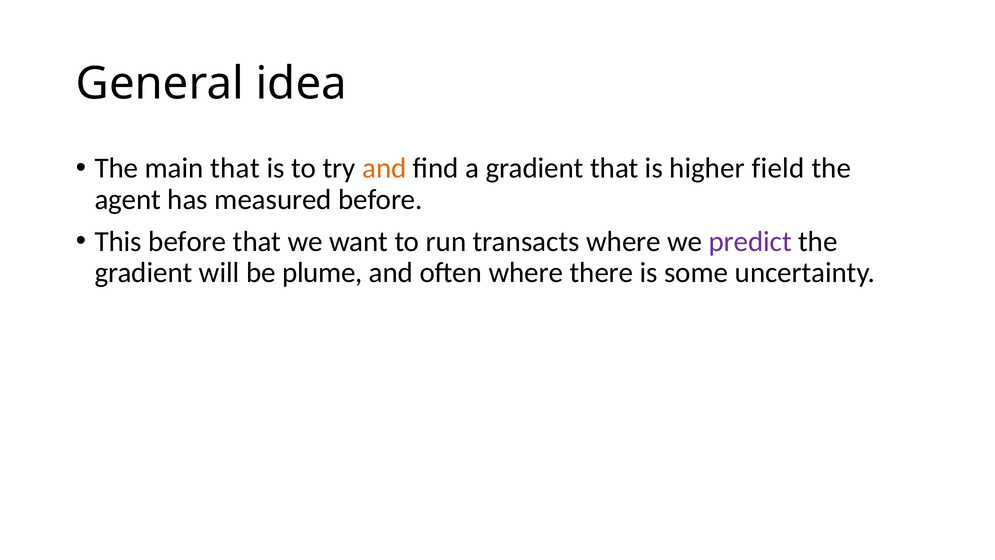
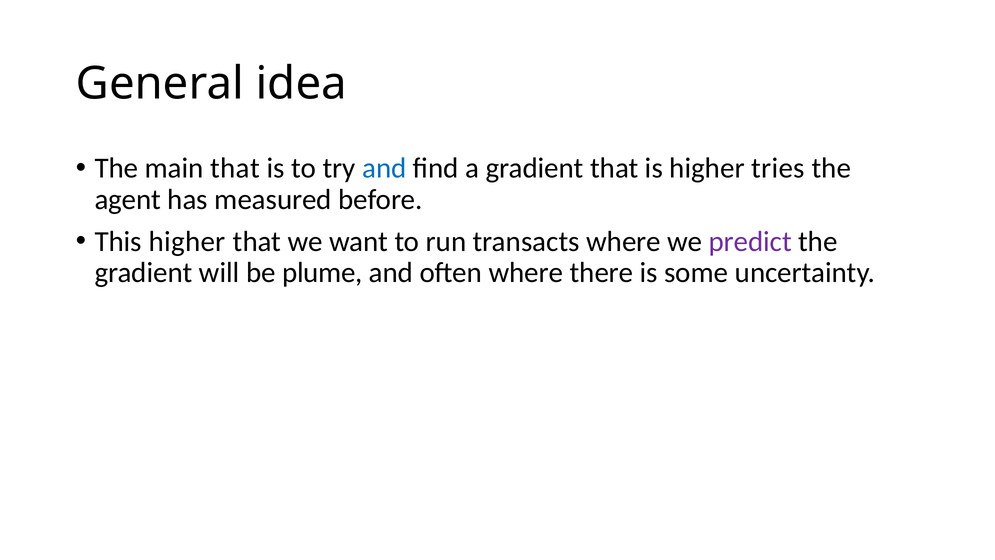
and at (384, 168) colour: orange -> blue
field: field -> tries
This before: before -> higher
